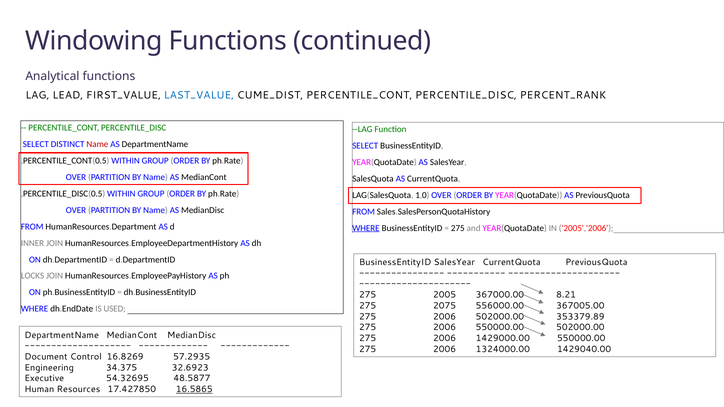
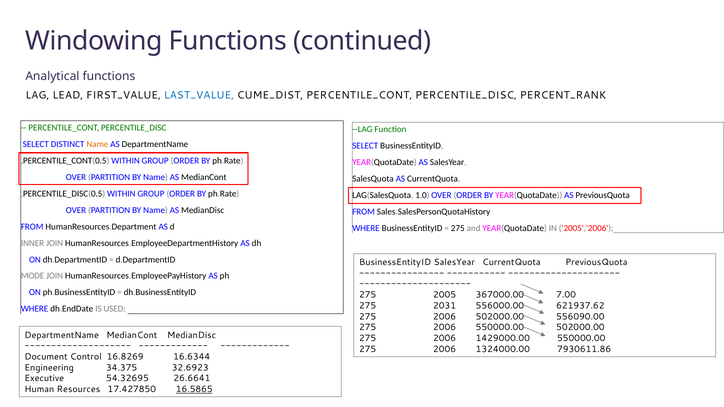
Name at (97, 144) colour: red -> orange
WHERE at (366, 228) underline: present -> none
LOCKS: LOCKS -> MODE
8.21: 8.21 -> 7.00
2075: 2075 -> 2031
367005.00: 367005.00 -> 621937.62
353379.89: 353379.89 -> 556090.00
1429040.00: 1429040.00 -> 7930611.86
57.2935: 57.2935 -> 16.6344
48.5877: 48.5877 -> 26.6641
